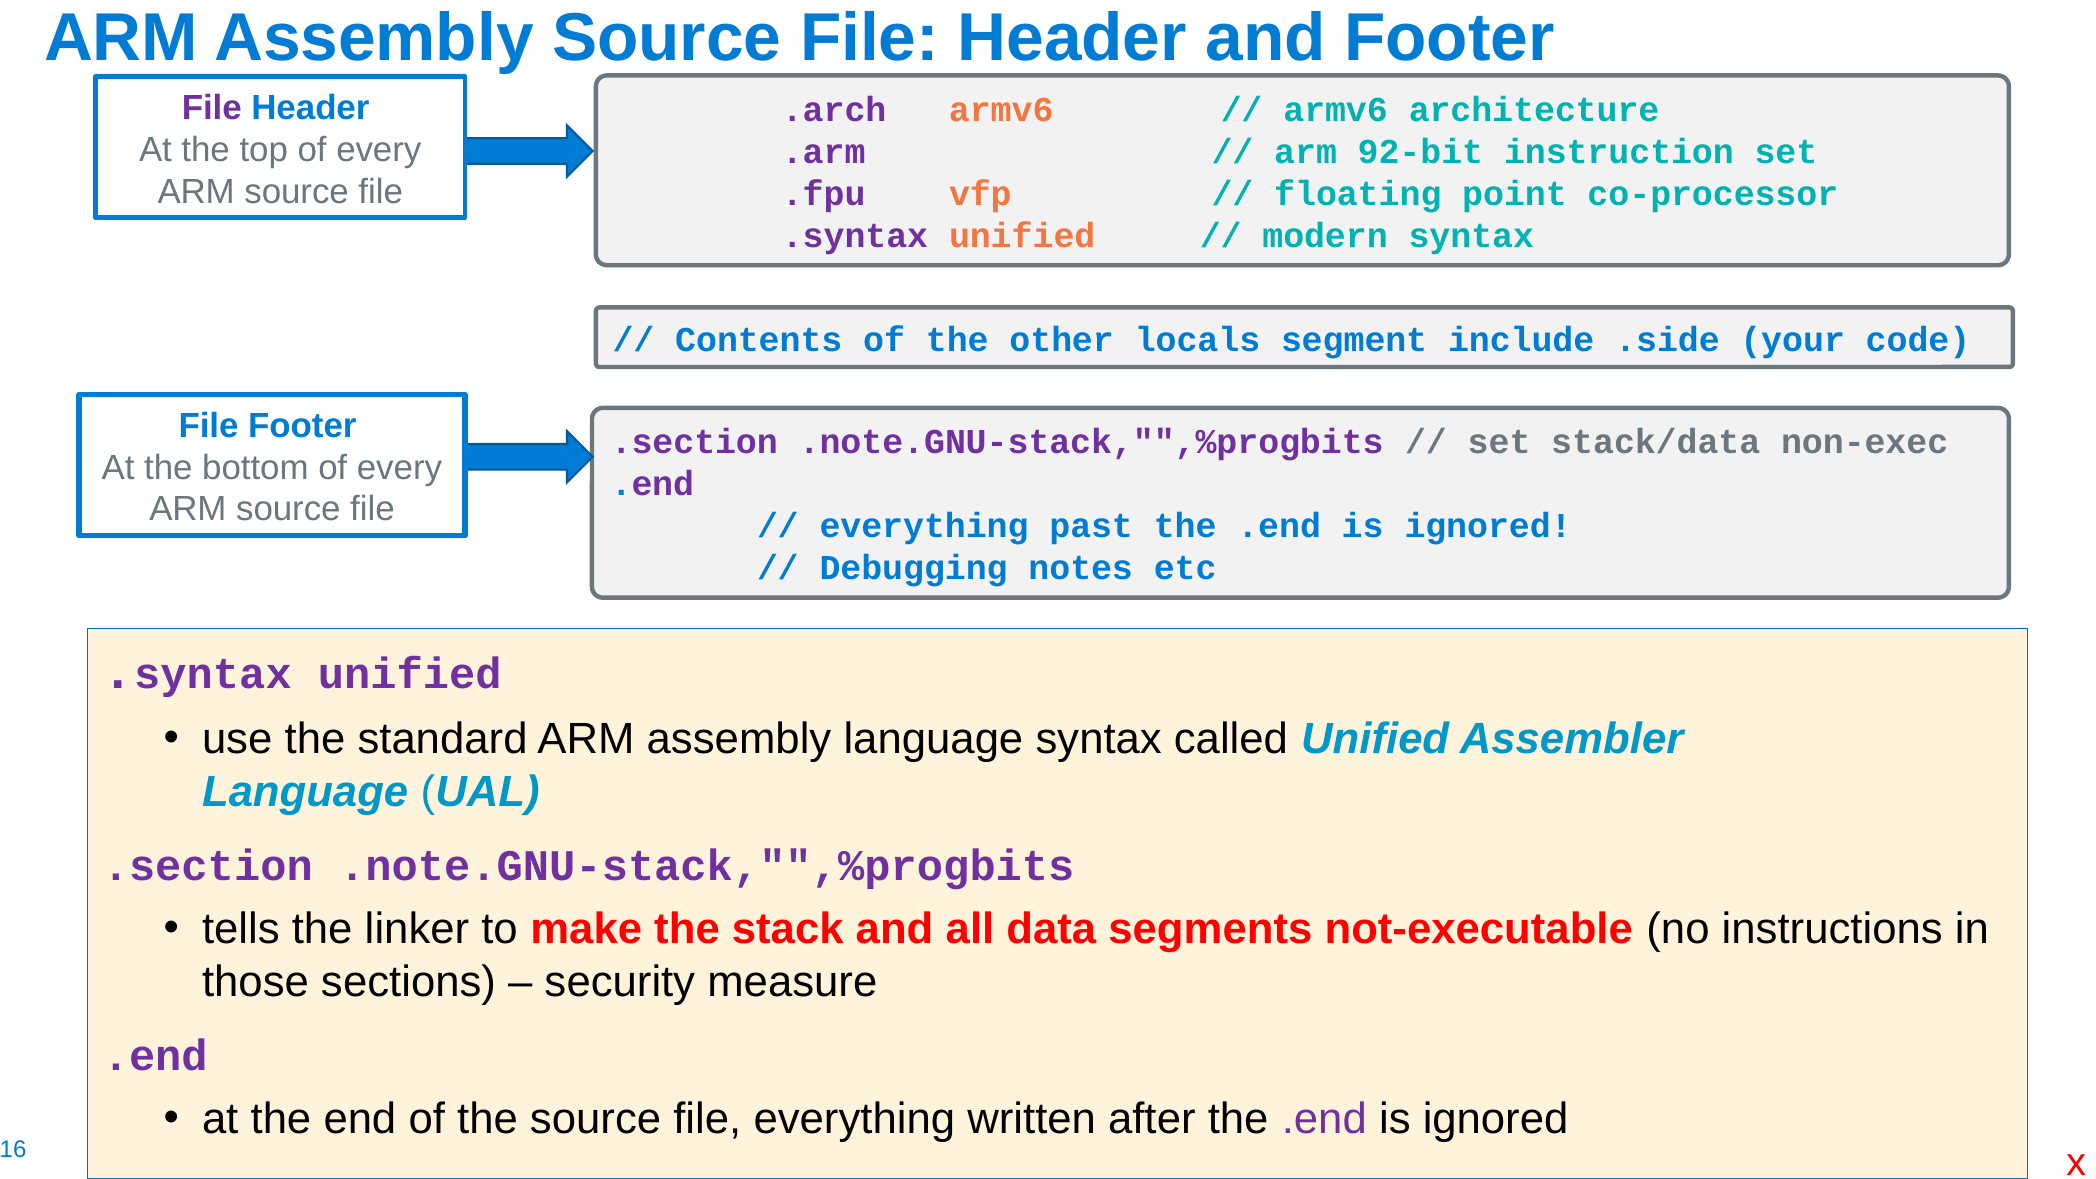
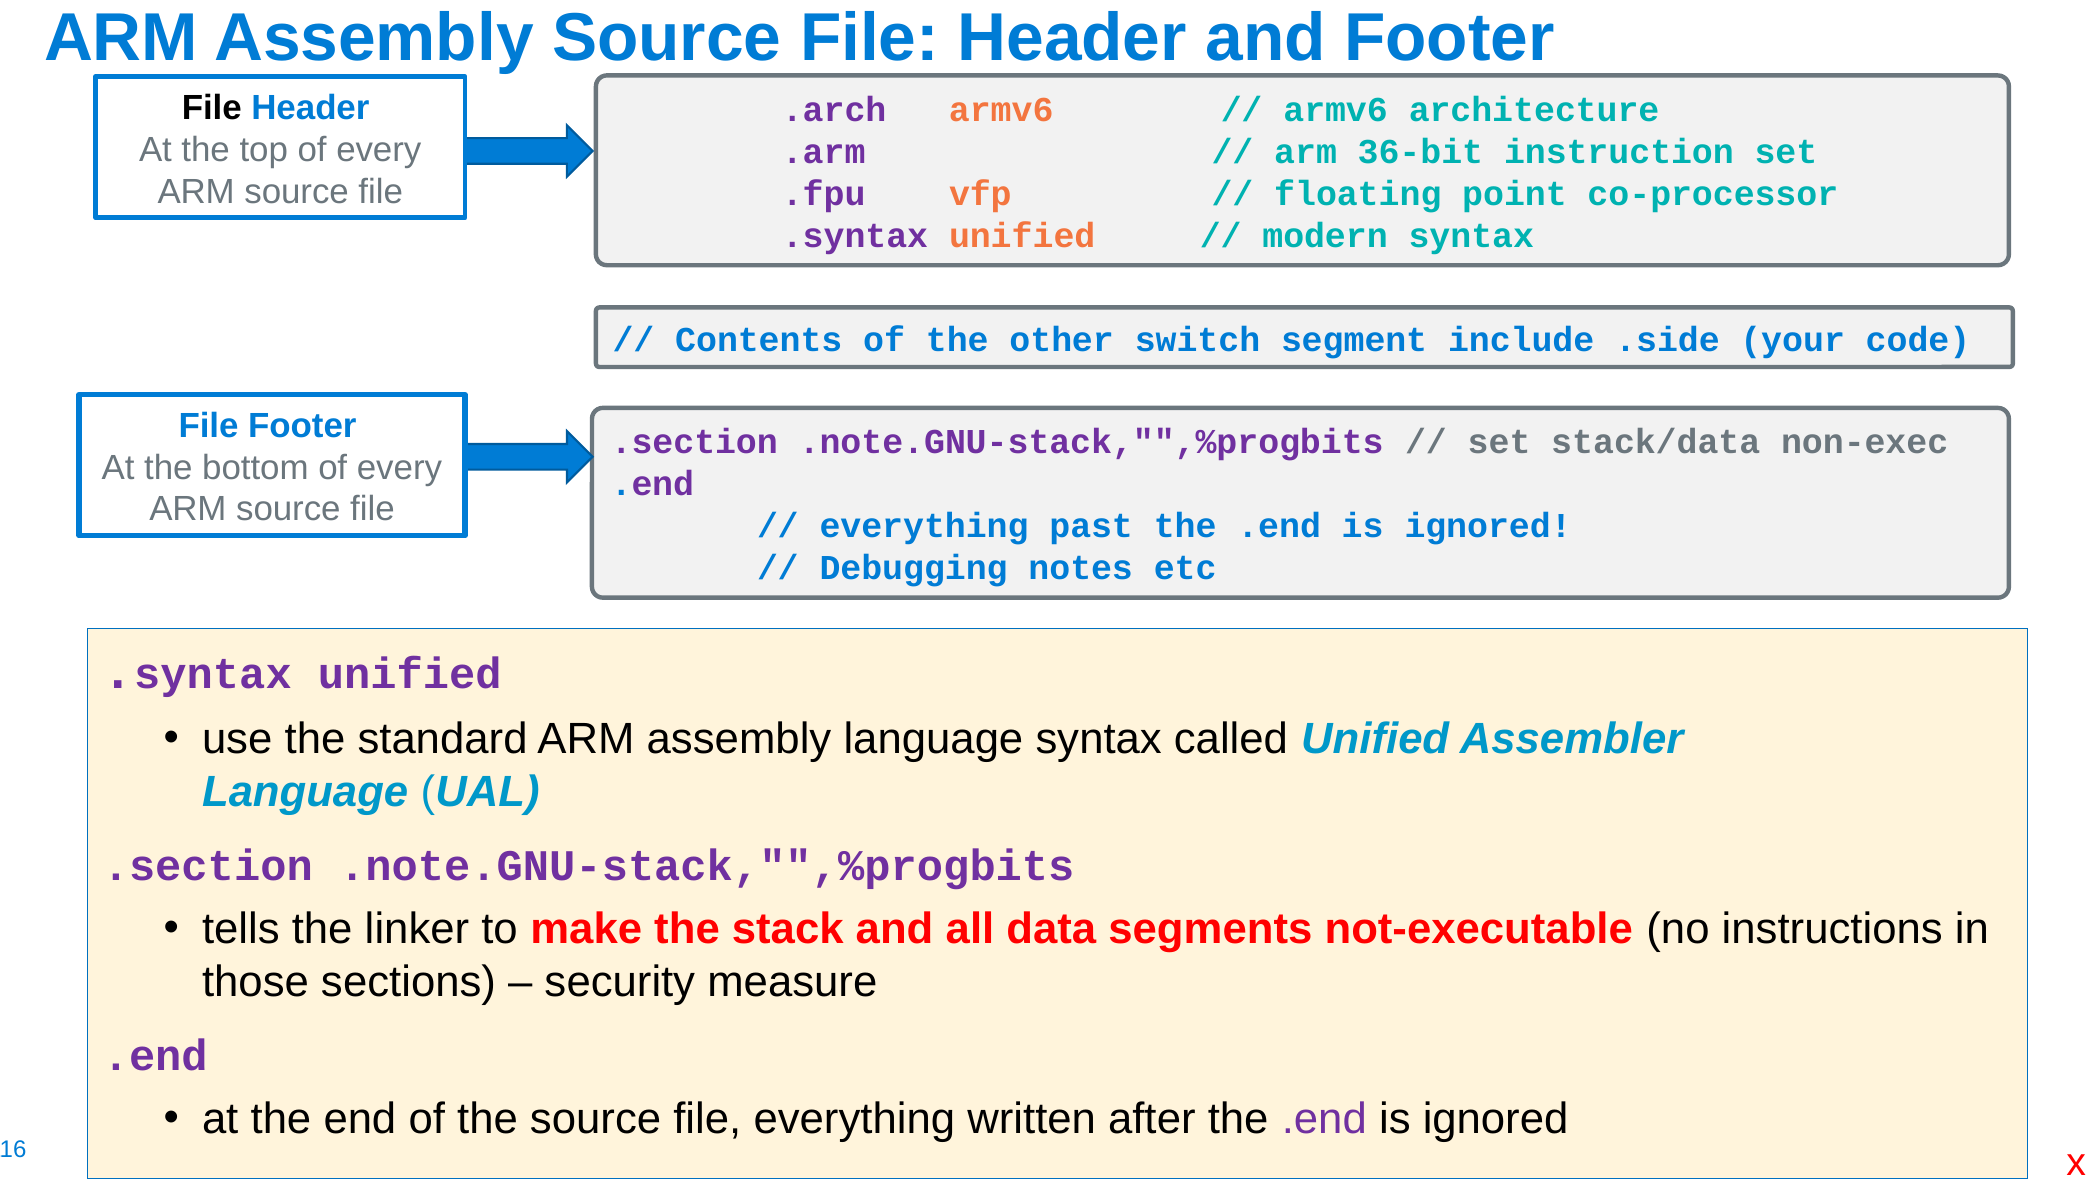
File at (212, 108) colour: purple -> black
92-bit: 92-bit -> 36-bit
locals: locals -> switch
